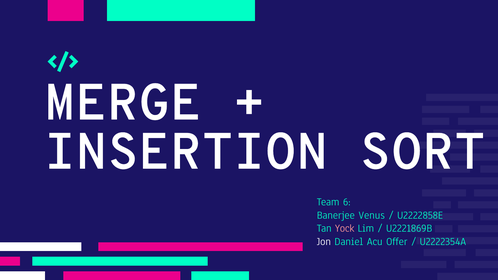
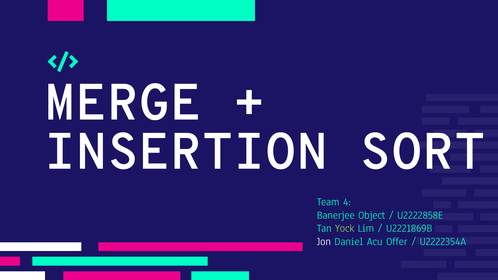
6: 6 -> 4
Venus: Venus -> Object
Yock colour: pink -> light green
